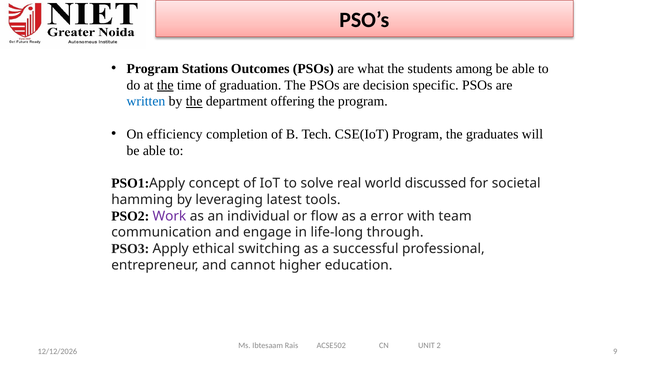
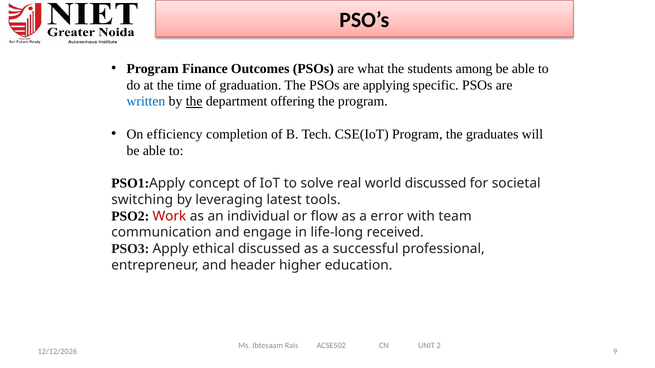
Stations: Stations -> Finance
the at (165, 85) underline: present -> none
decision: decision -> applying
hamming: hamming -> switching
Work colour: purple -> red
through: through -> received
ethical switching: switching -> discussed
cannot: cannot -> header
